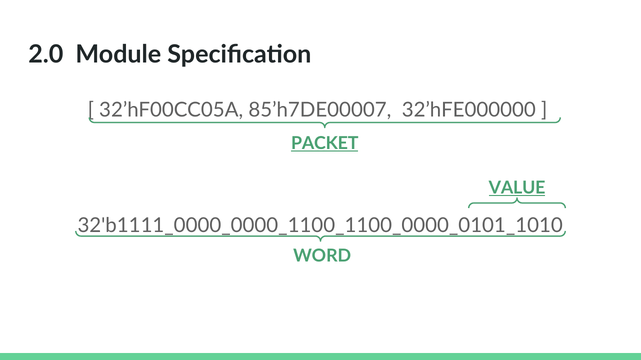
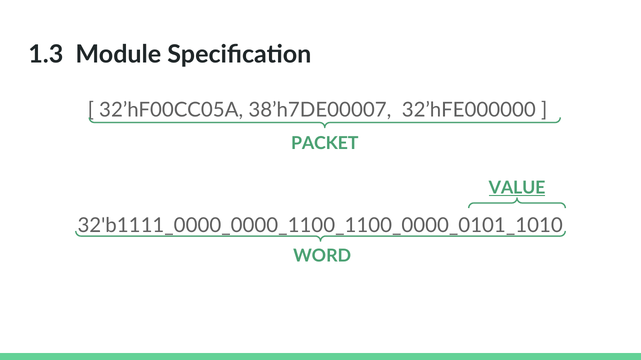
2.0: 2.0 -> 1.3
85’h7DE00007: 85’h7DE00007 -> 38’h7DE00007
PACKET underline: present -> none
